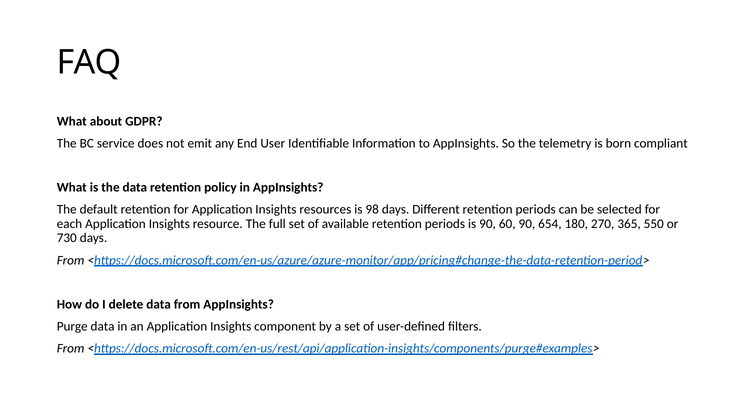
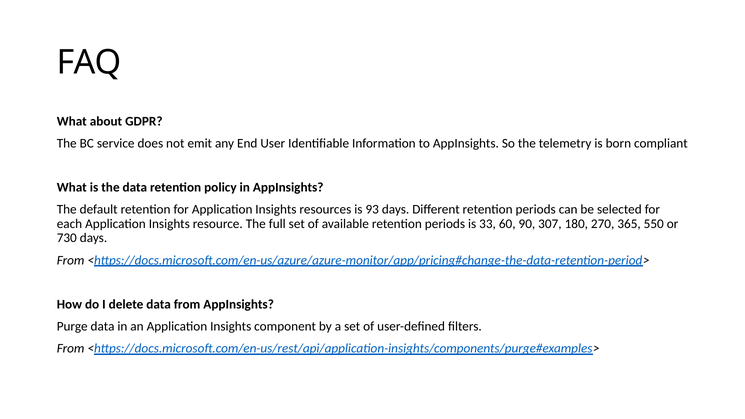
98: 98 -> 93
is 90: 90 -> 33
654: 654 -> 307
